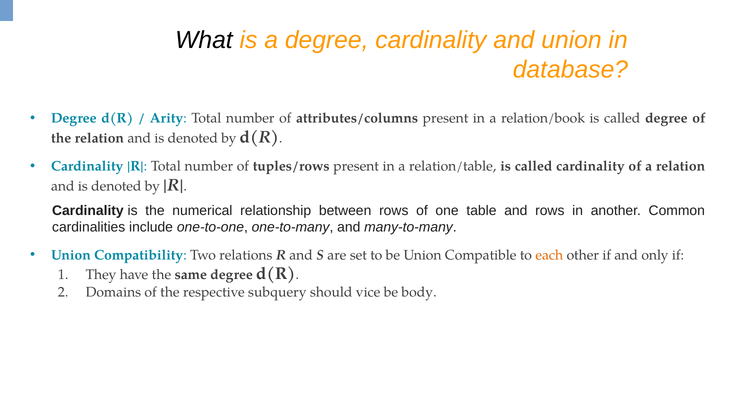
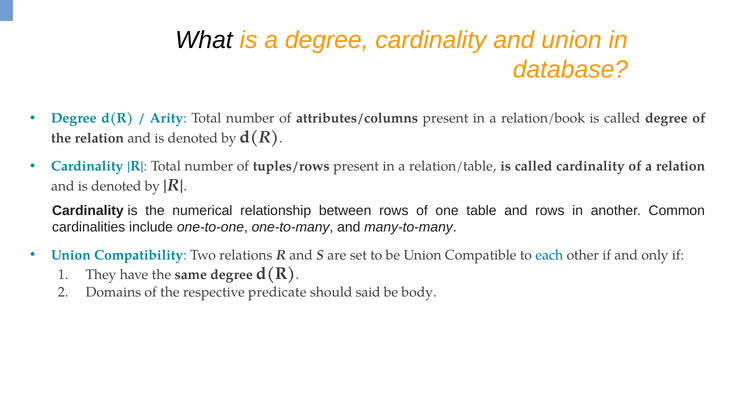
each colour: orange -> blue
subquery: subquery -> predicate
vice: vice -> said
